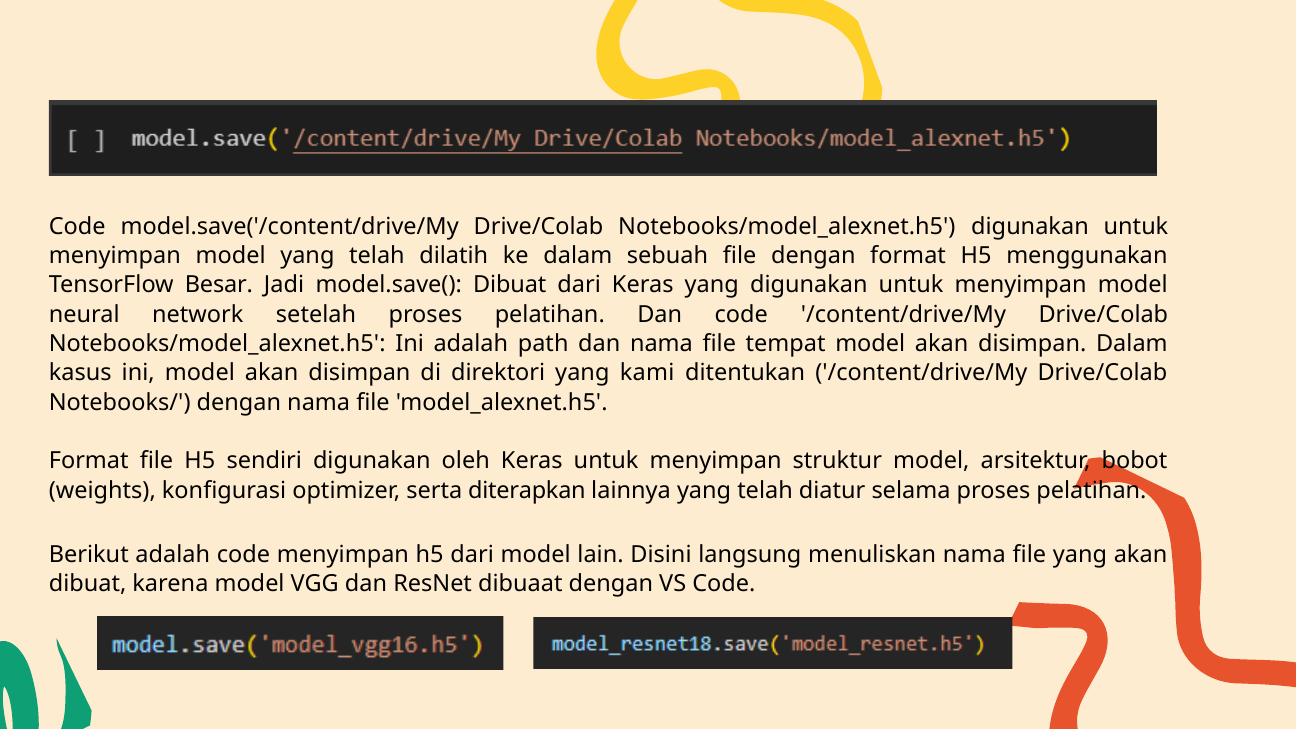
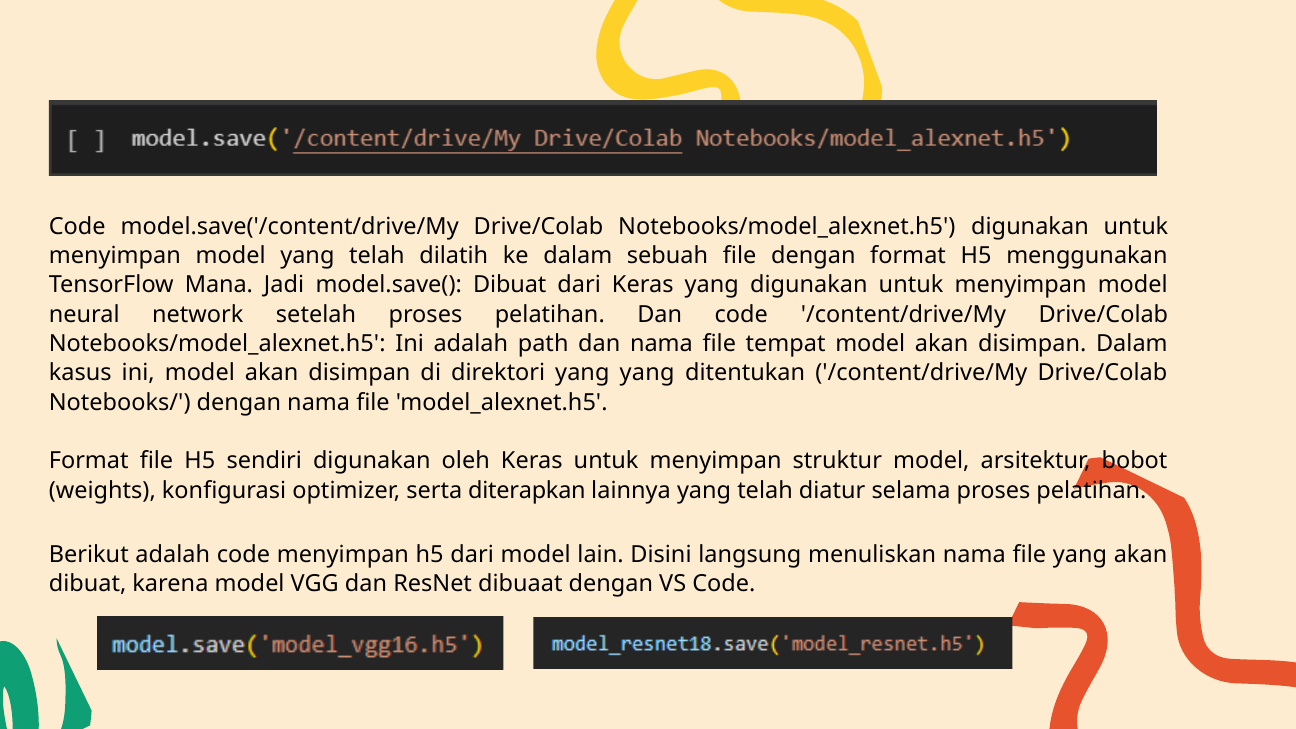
Besar: Besar -> Mana
yang kami: kami -> yang
